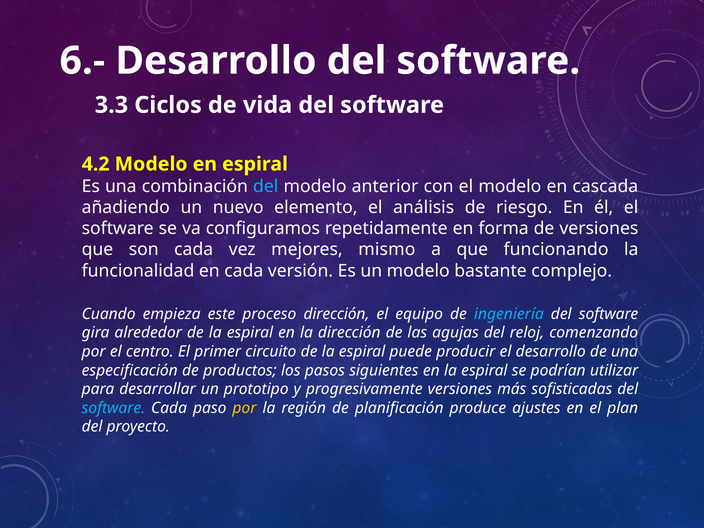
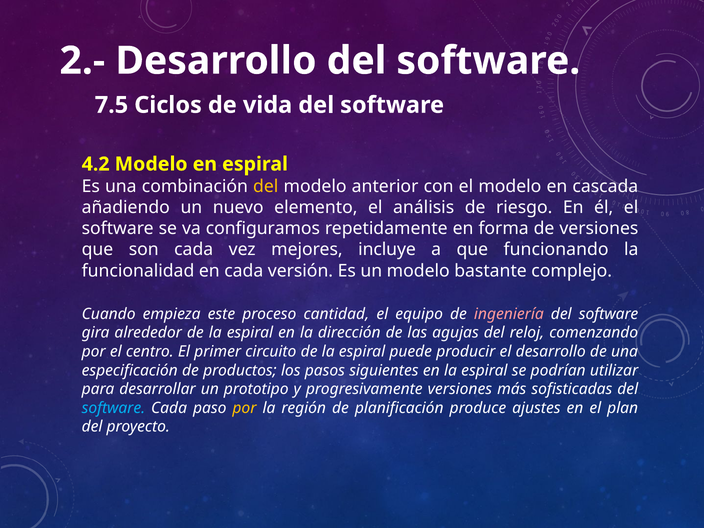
6.-: 6.- -> 2.-
3.3: 3.3 -> 7.5
del at (266, 186) colour: light blue -> yellow
mismo: mismo -> incluye
proceso dirección: dirección -> cantidad
ingeniería colour: light blue -> pink
